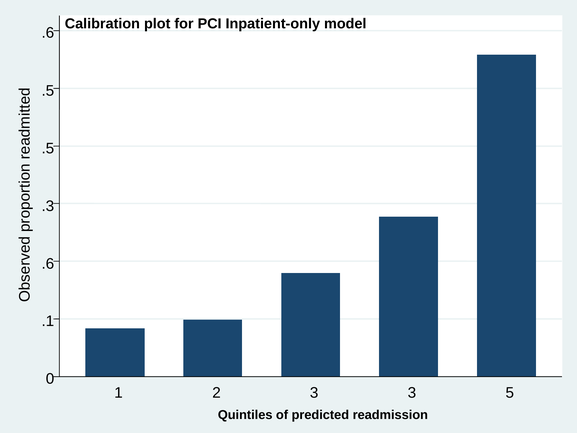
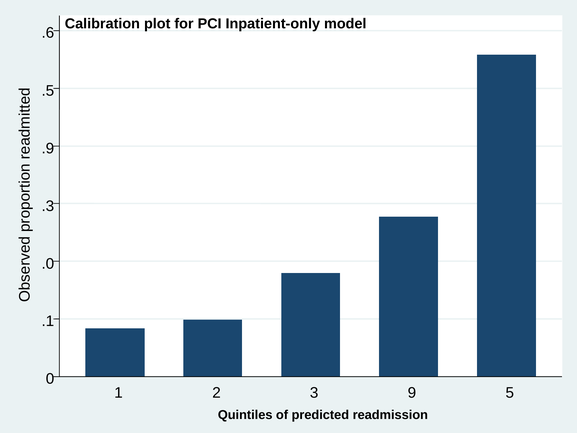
.5 at (48, 148): .5 -> .9
.6 at (48, 264): .6 -> .0
3 3: 3 -> 9
